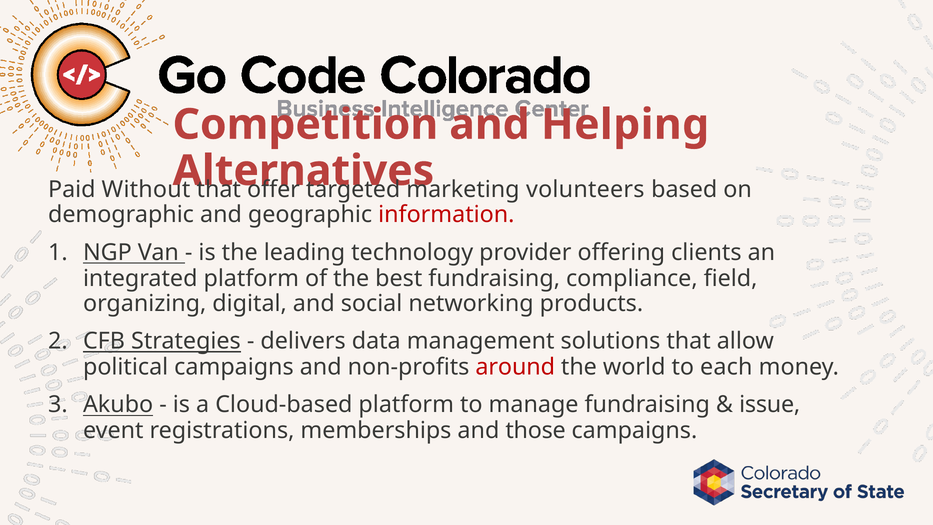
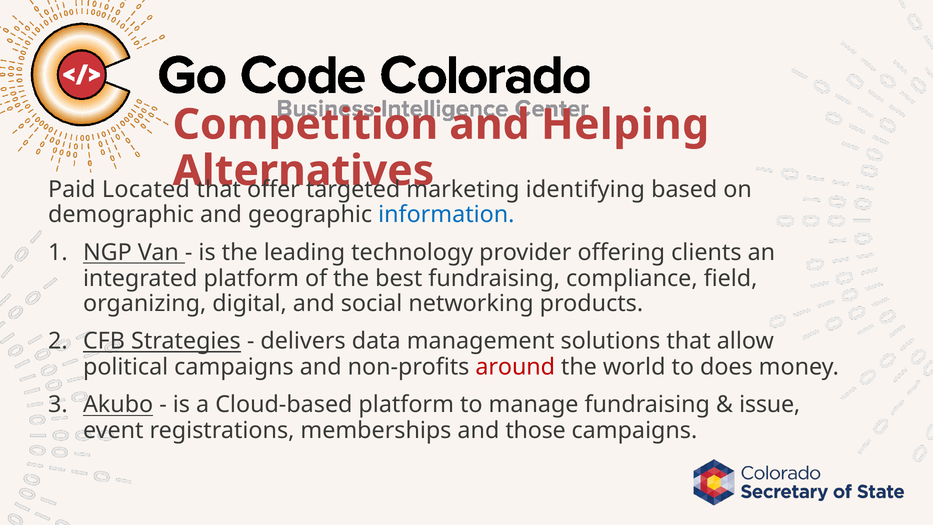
Without: Without -> Located
volunteers: volunteers -> identifying
information colour: red -> blue
each: each -> does
